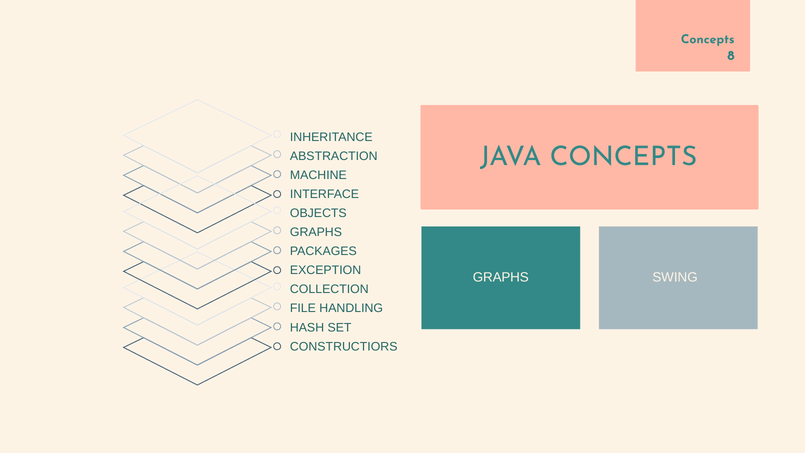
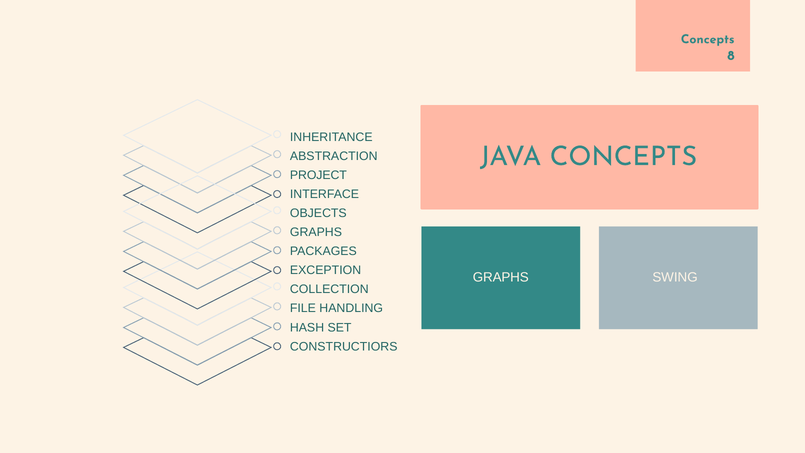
MACHINE: MACHINE -> PROJECT
